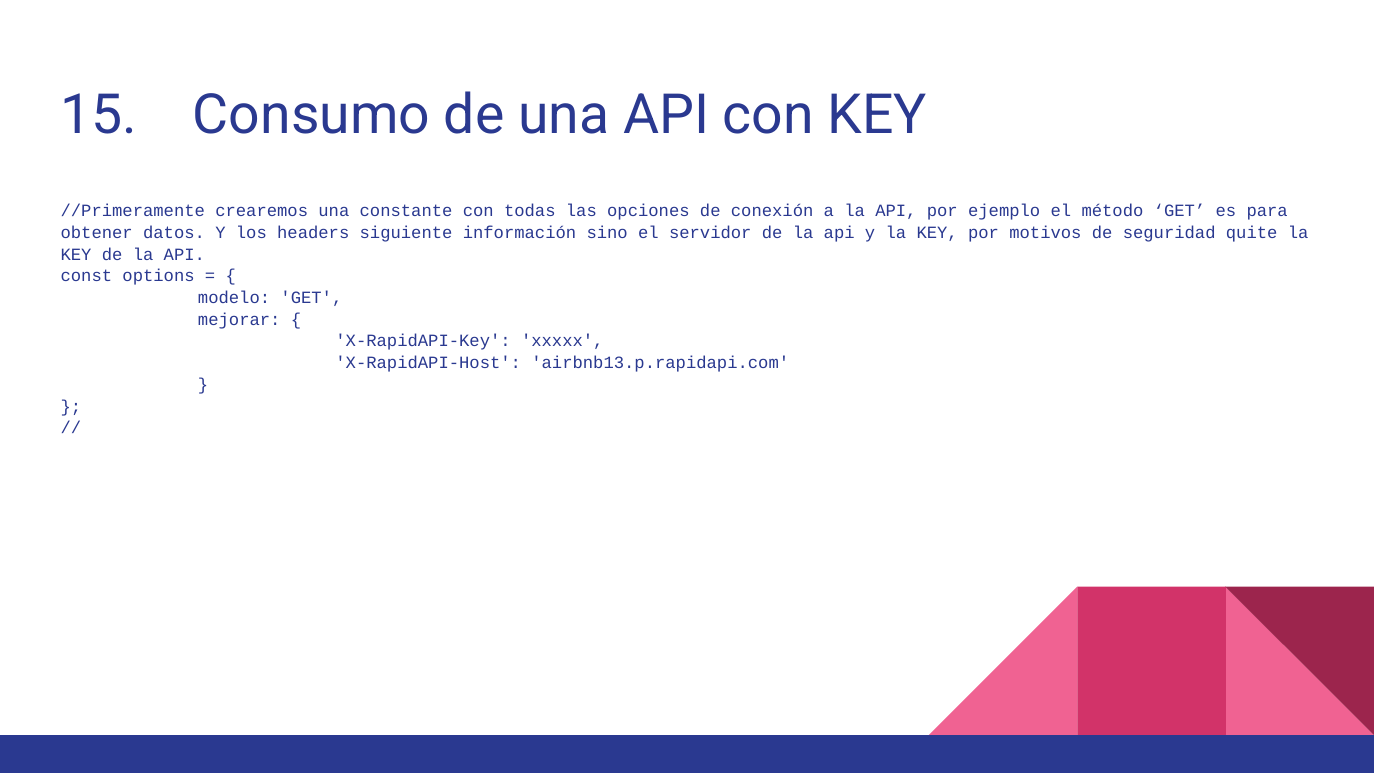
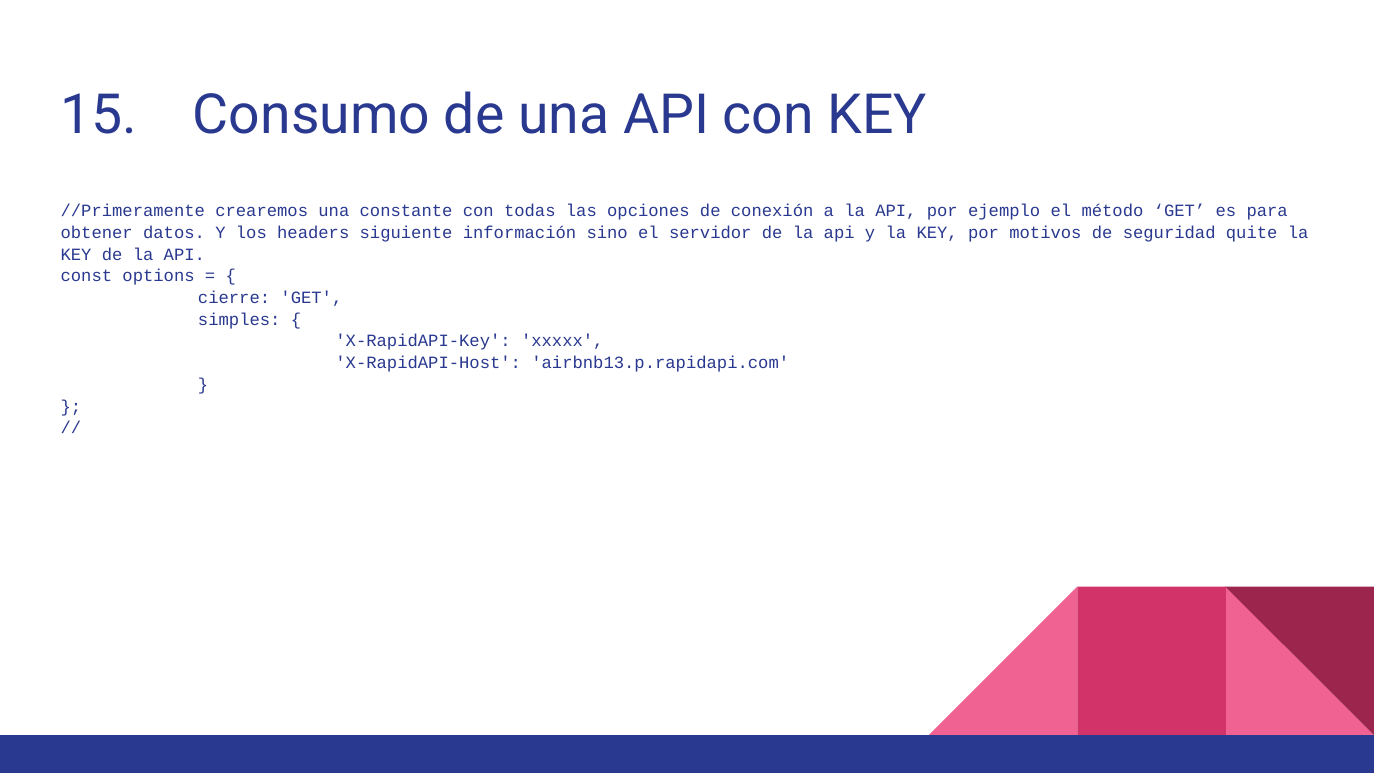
modelo: modelo -> cierre
mejorar: mejorar -> simples
